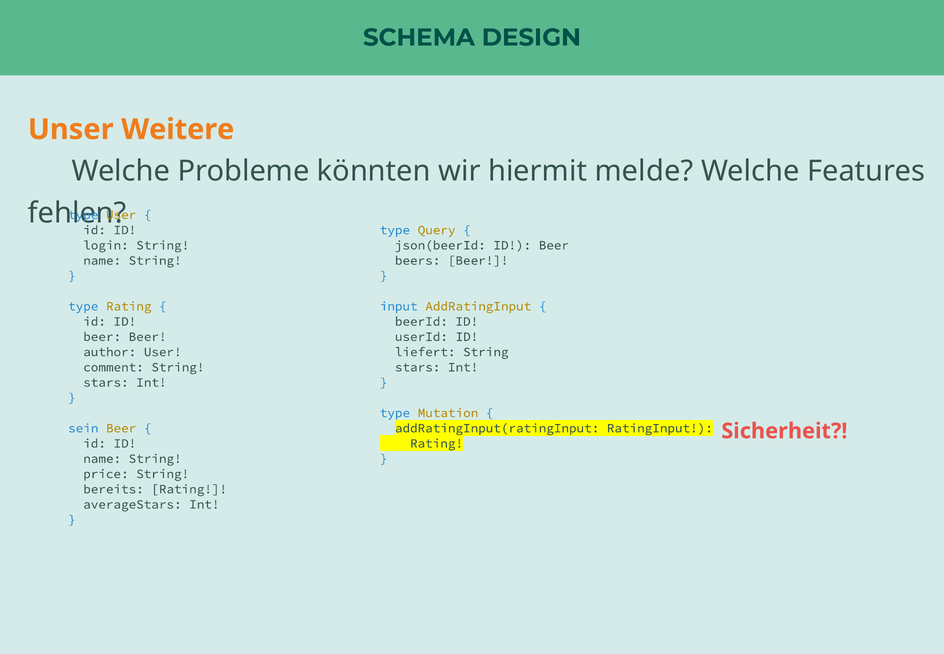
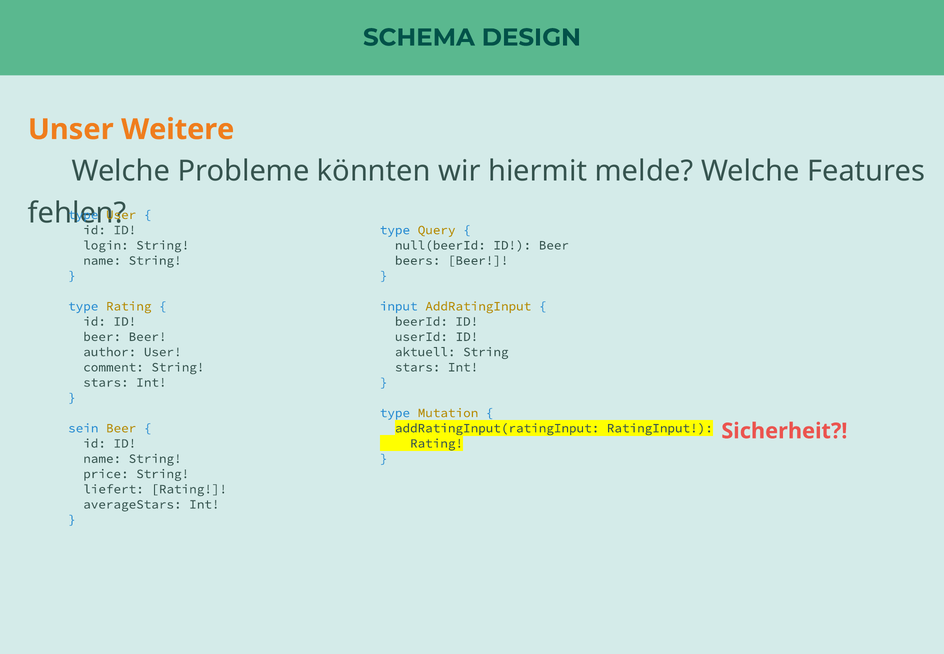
json(beerId: json(beerId -> null(beerId
liefert: liefert -> aktuell
bereits: bereits -> liefert
